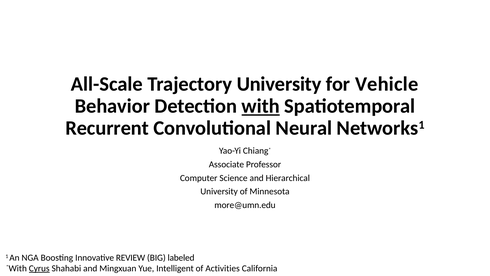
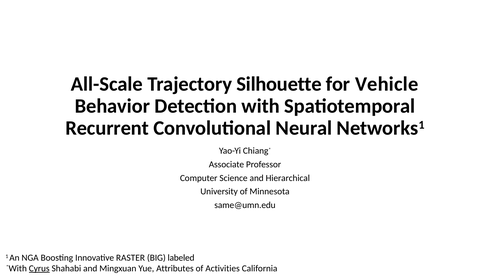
Trajectory University: University -> Silhouette
with underline: present -> none
more@umn.edu: more@umn.edu -> same@umn.edu
REVIEW: REVIEW -> RASTER
Intelligent: Intelligent -> Attributes
